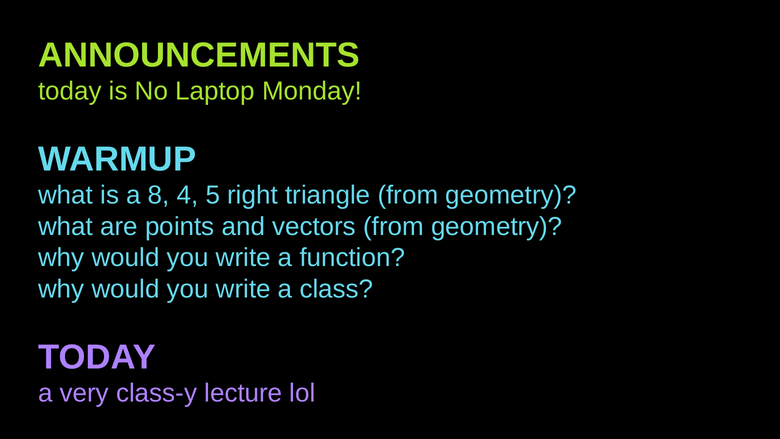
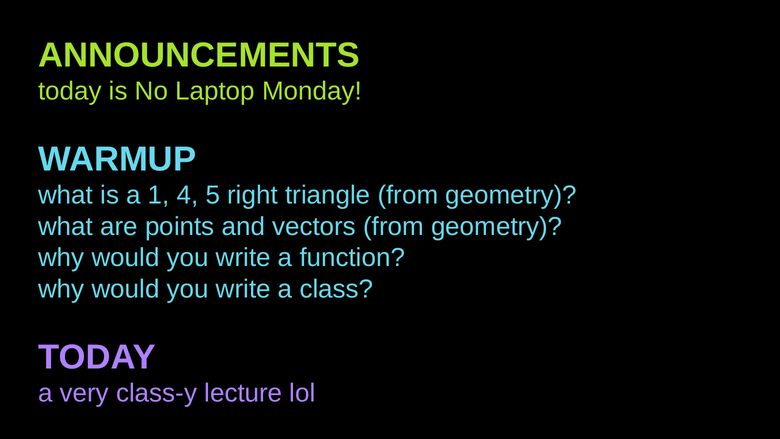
8: 8 -> 1
